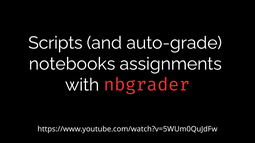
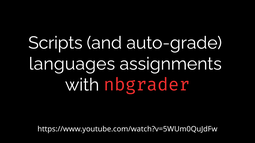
notebooks: notebooks -> languages
